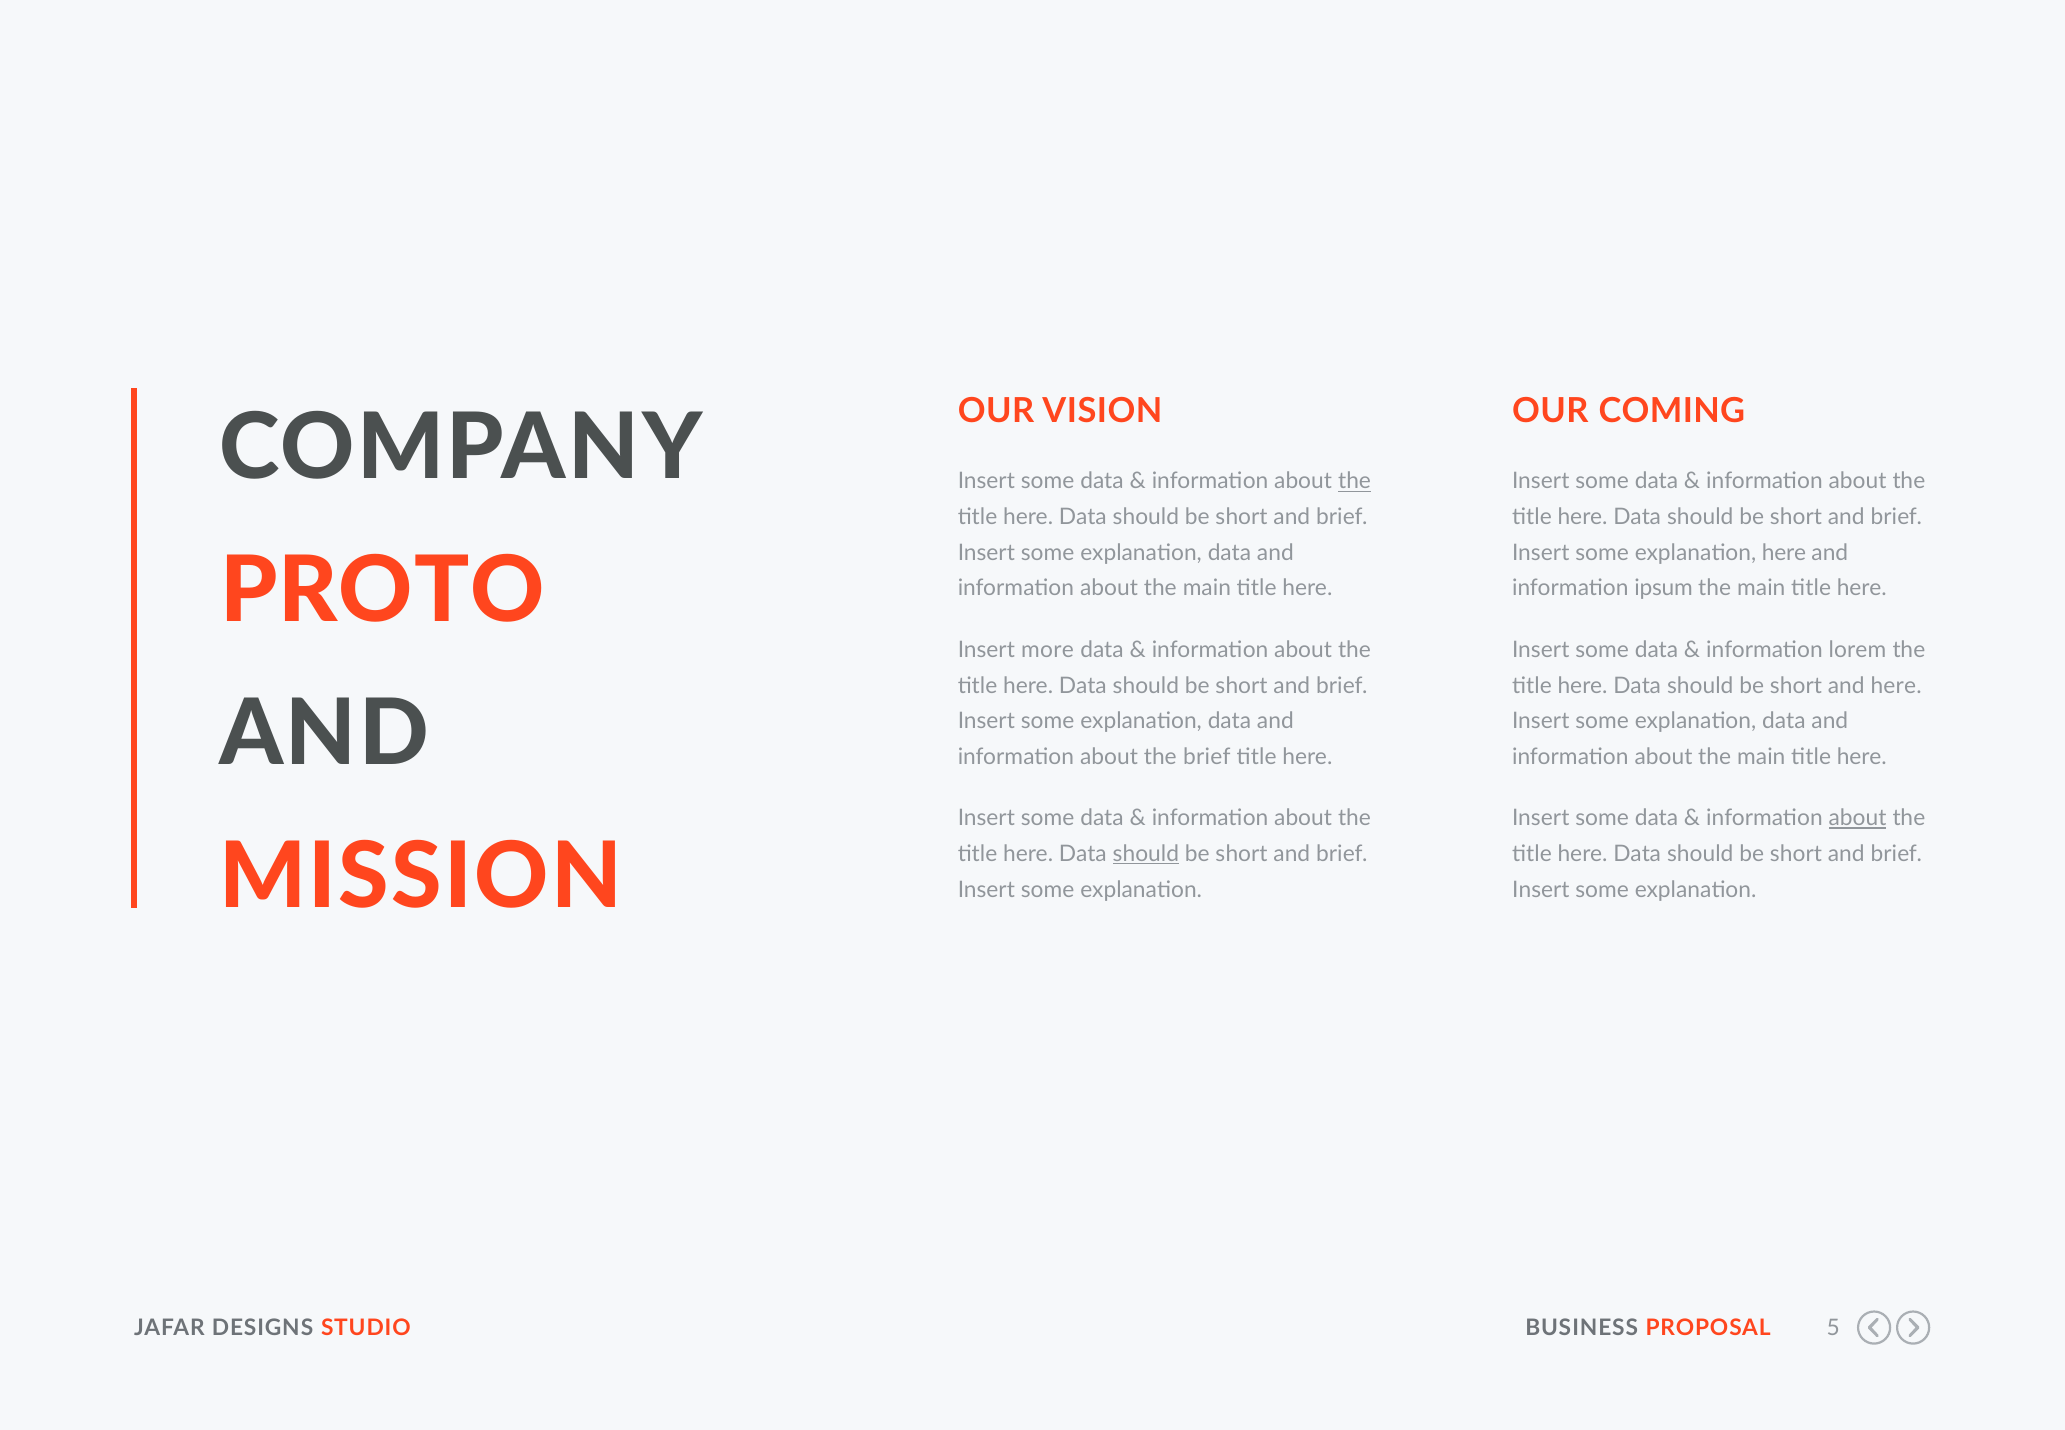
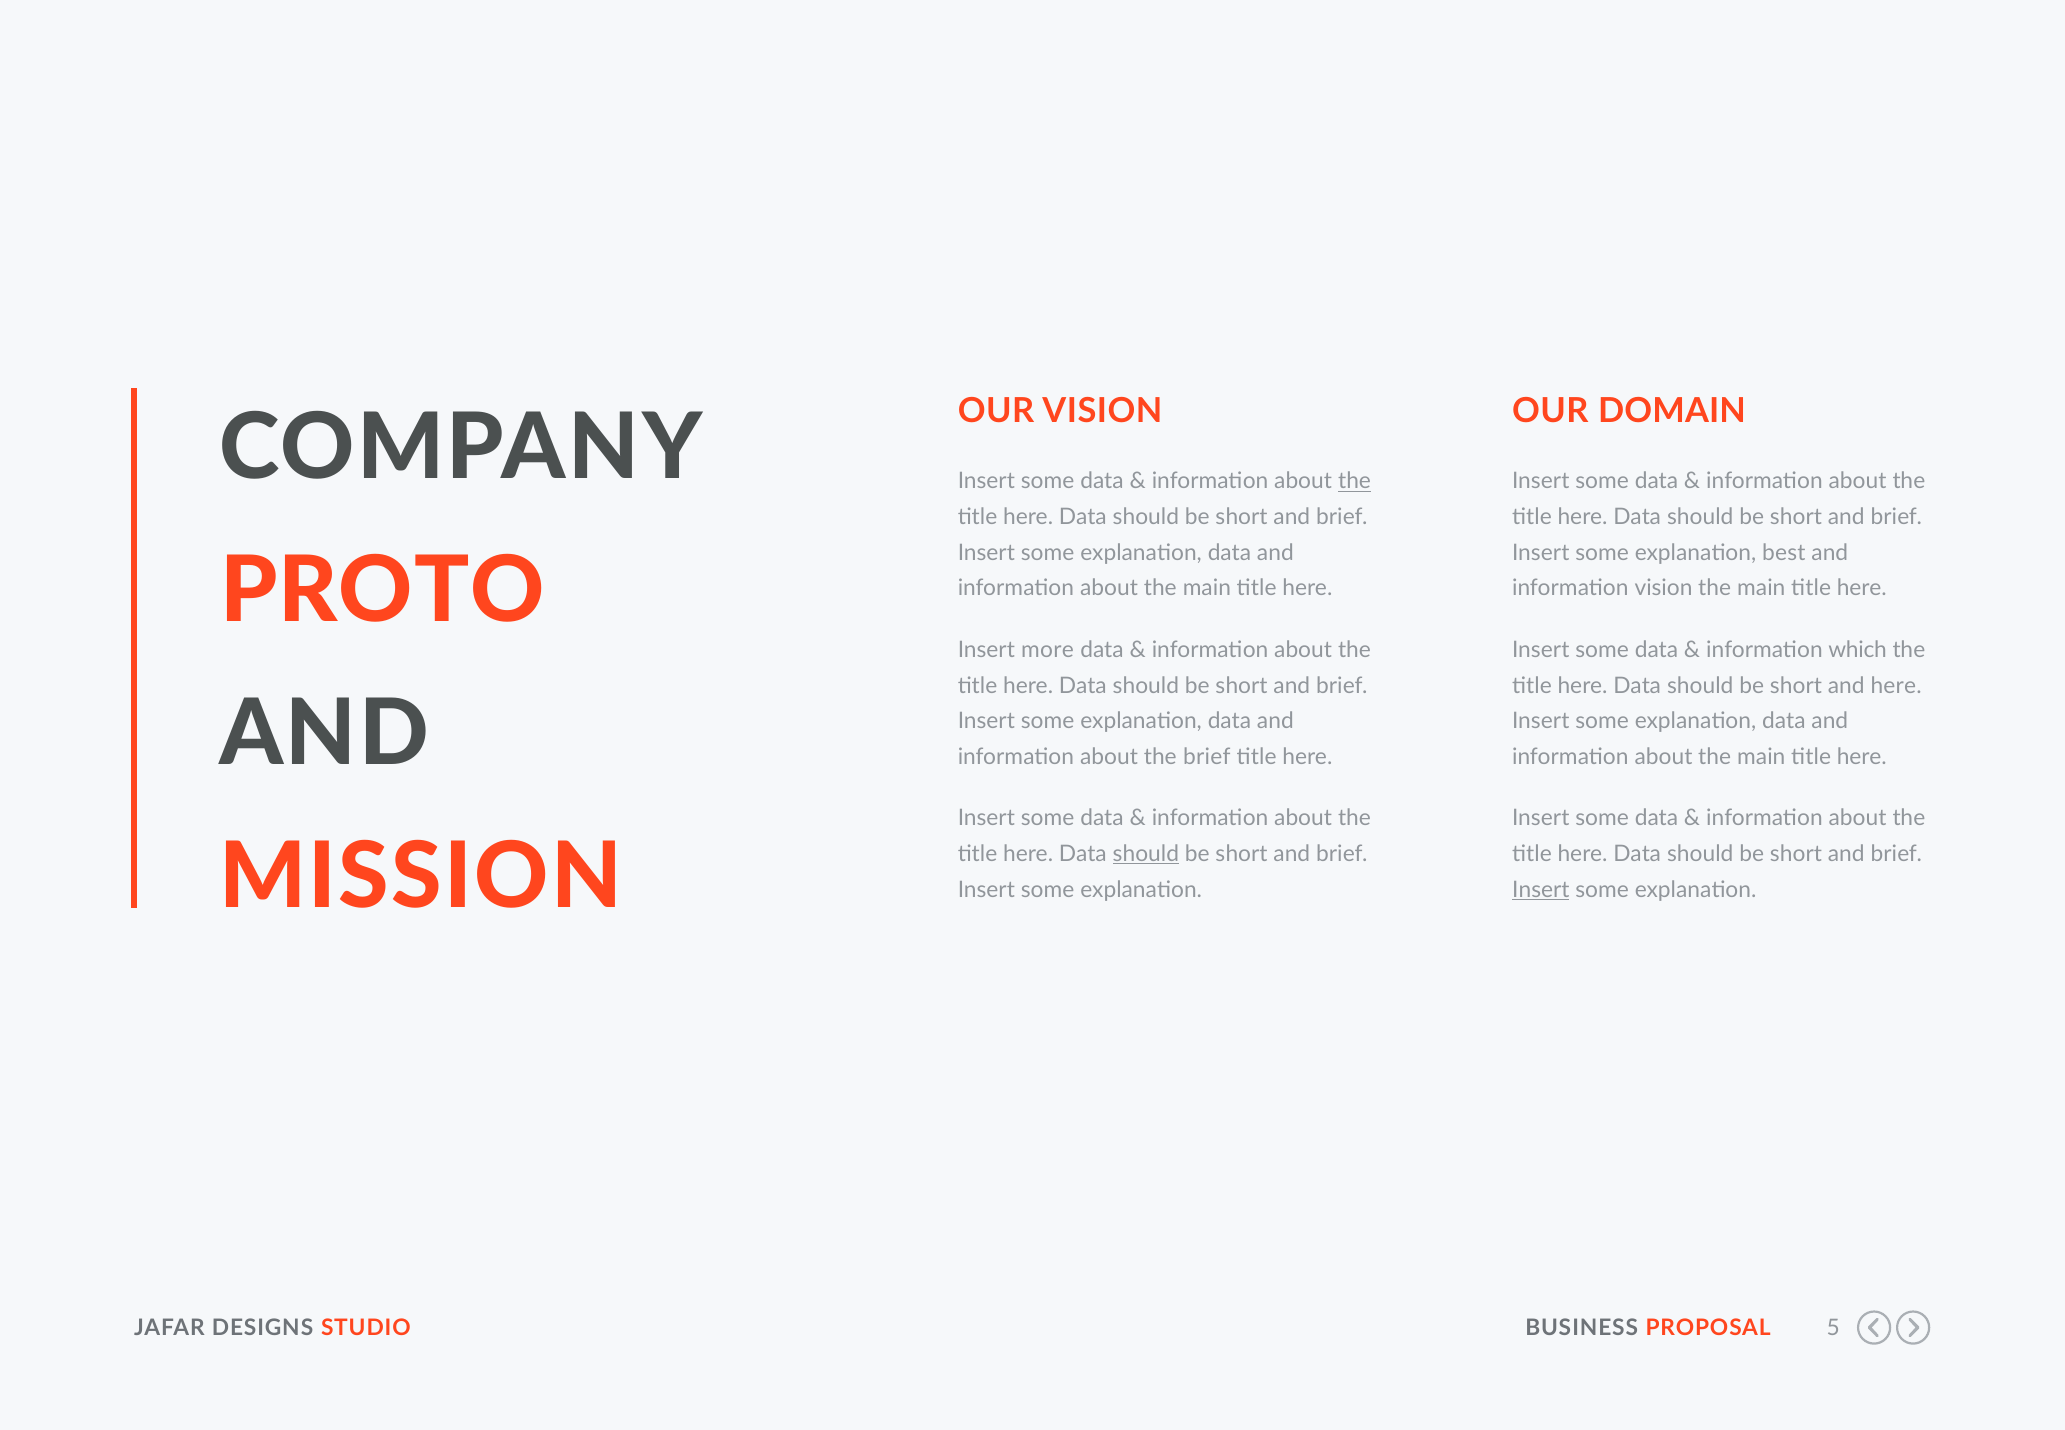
COMING: COMING -> DOMAIN
explanation here: here -> best
information ipsum: ipsum -> vision
lorem: lorem -> which
about at (1857, 818) underline: present -> none
Insert at (1541, 889) underline: none -> present
